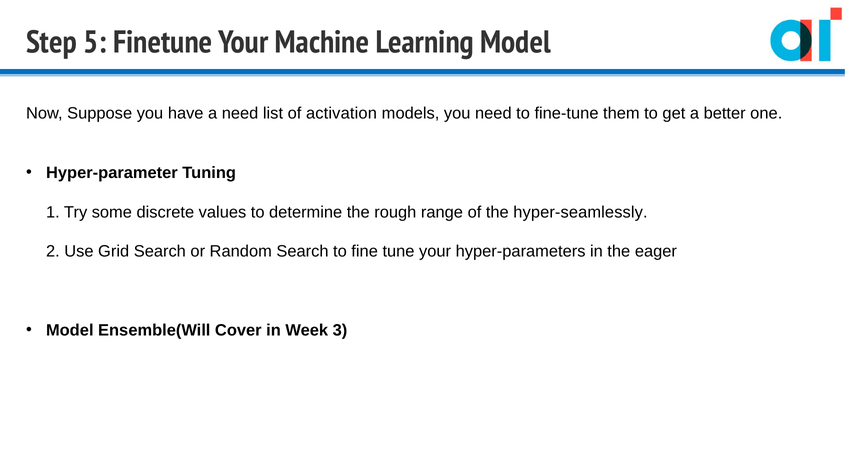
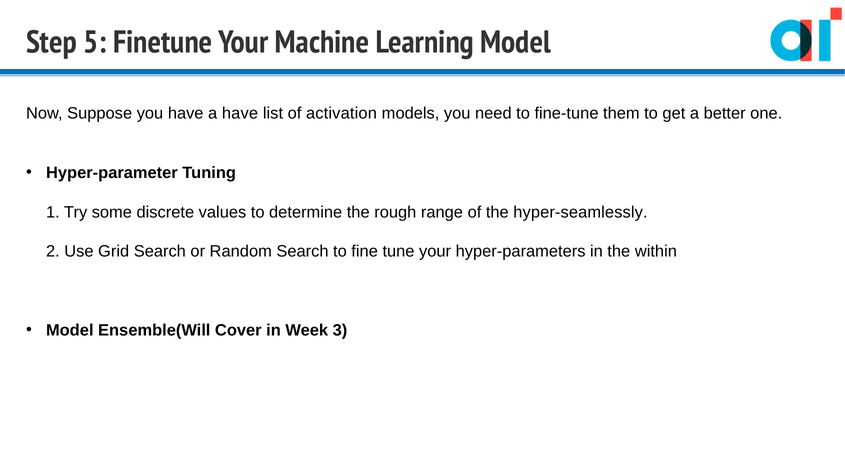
a need: need -> have
eager: eager -> within
